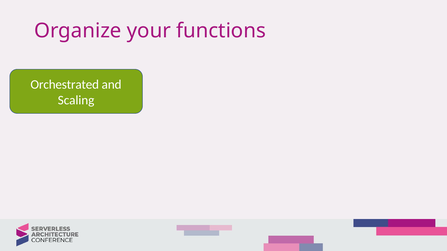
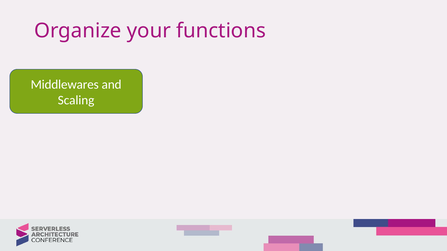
Orchestrated: Orchestrated -> Middlewares
